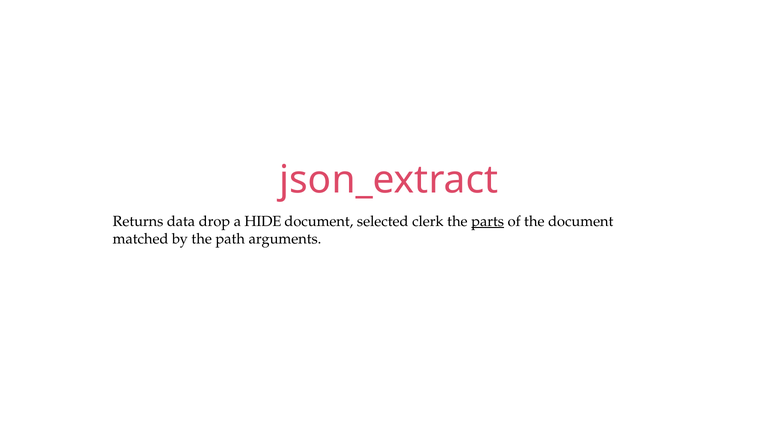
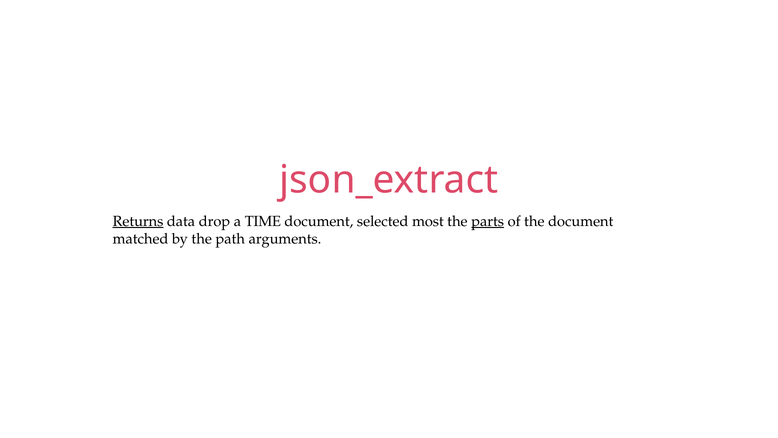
Returns underline: none -> present
HIDE: HIDE -> TIME
clerk: clerk -> most
